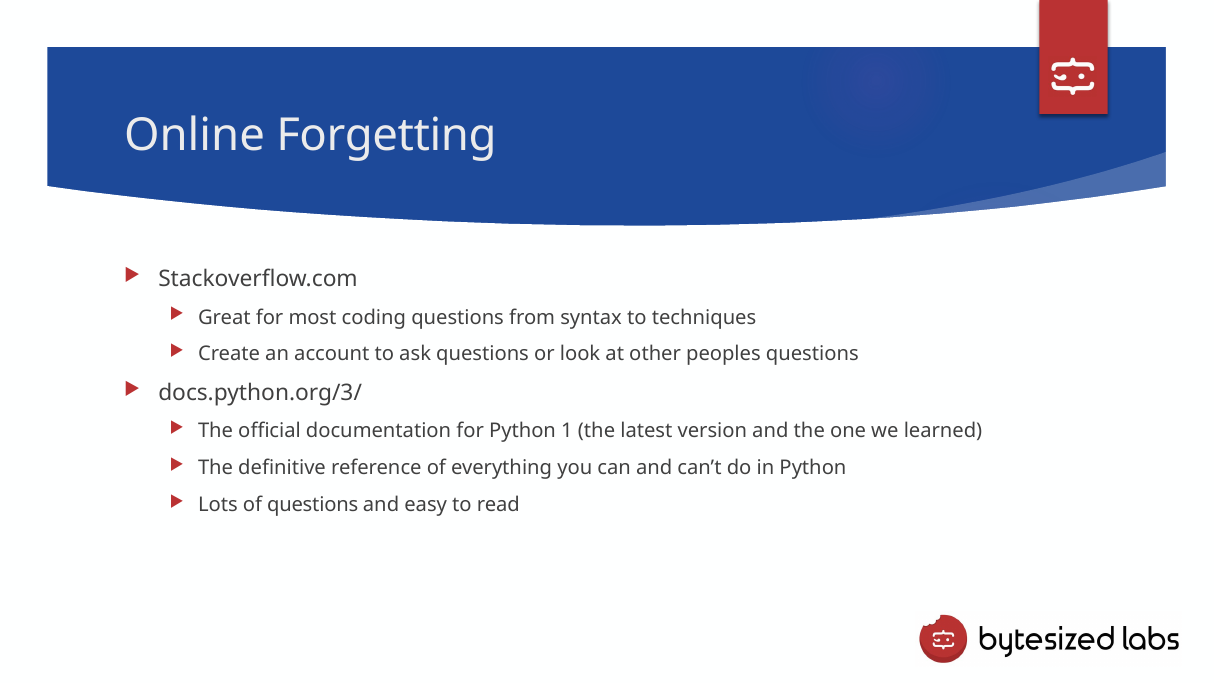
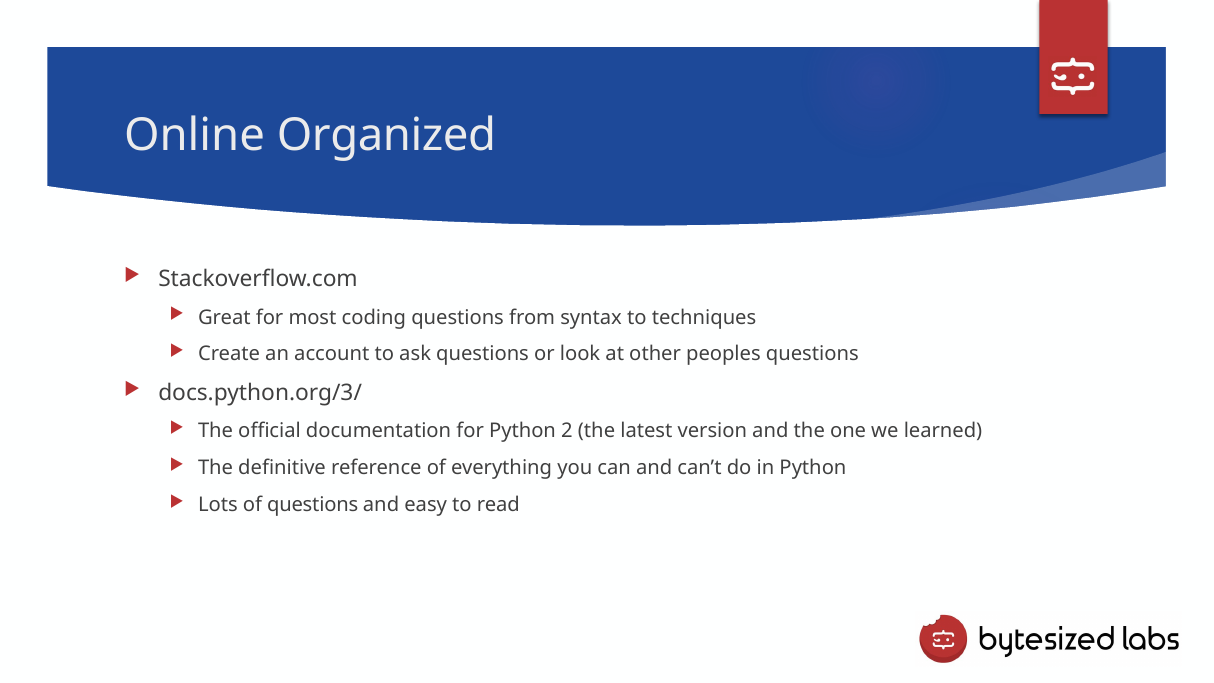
Forgetting: Forgetting -> Organized
1: 1 -> 2
